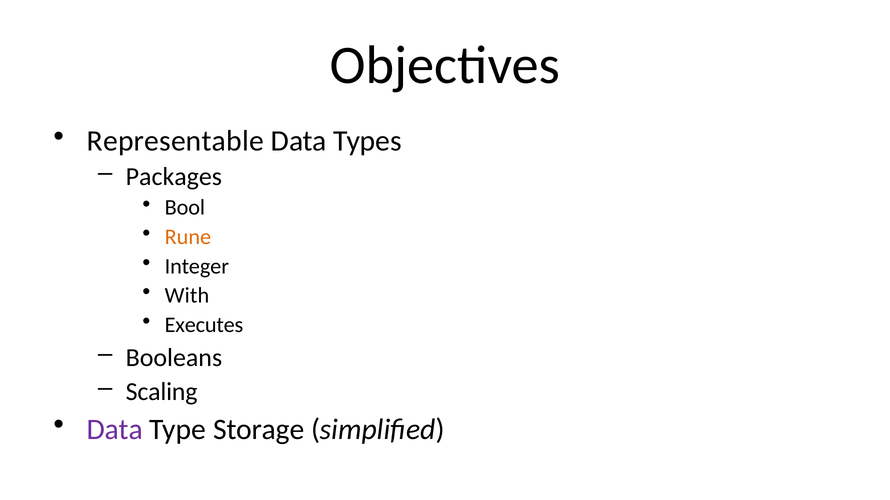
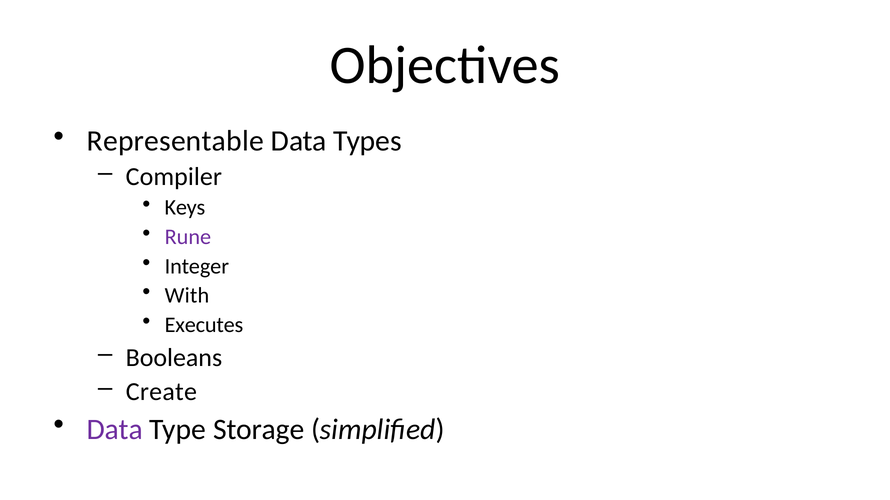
Packages: Packages -> Compiler
Bool: Bool -> Keys
Rune colour: orange -> purple
Scaling: Scaling -> Create
